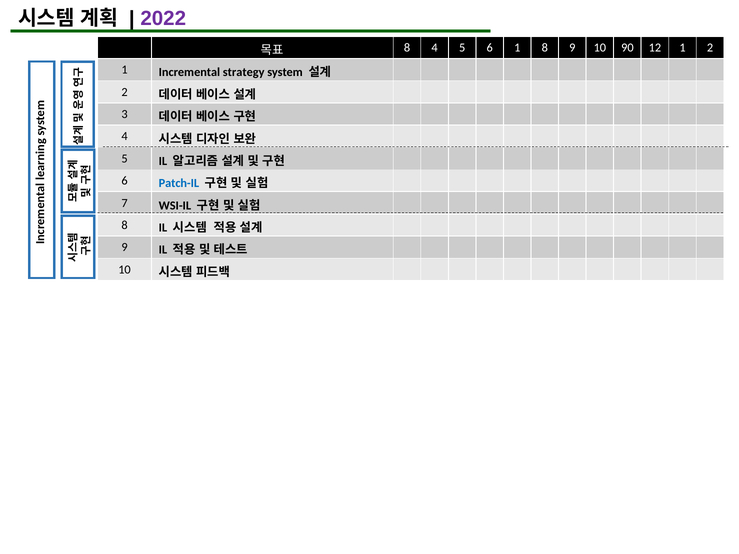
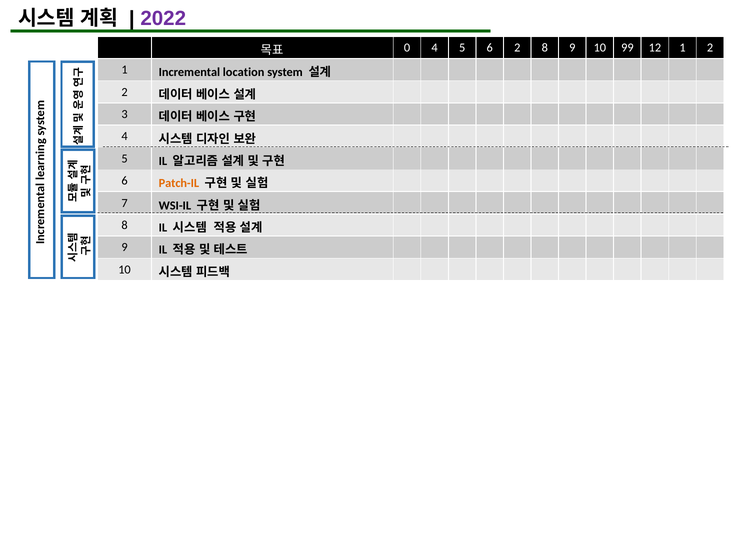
8 at (407, 48): 8 -> 0
6 1: 1 -> 2
90: 90 -> 99
strategy: strategy -> location
Patch-IL colour: blue -> orange
